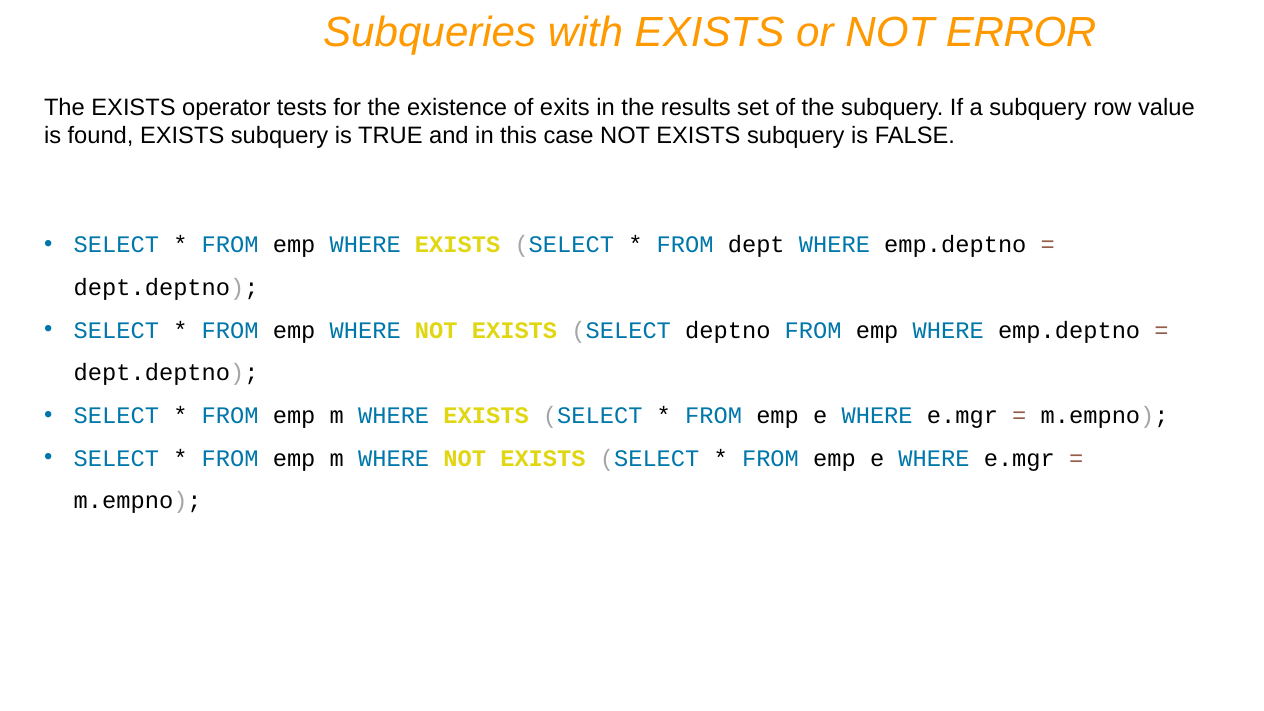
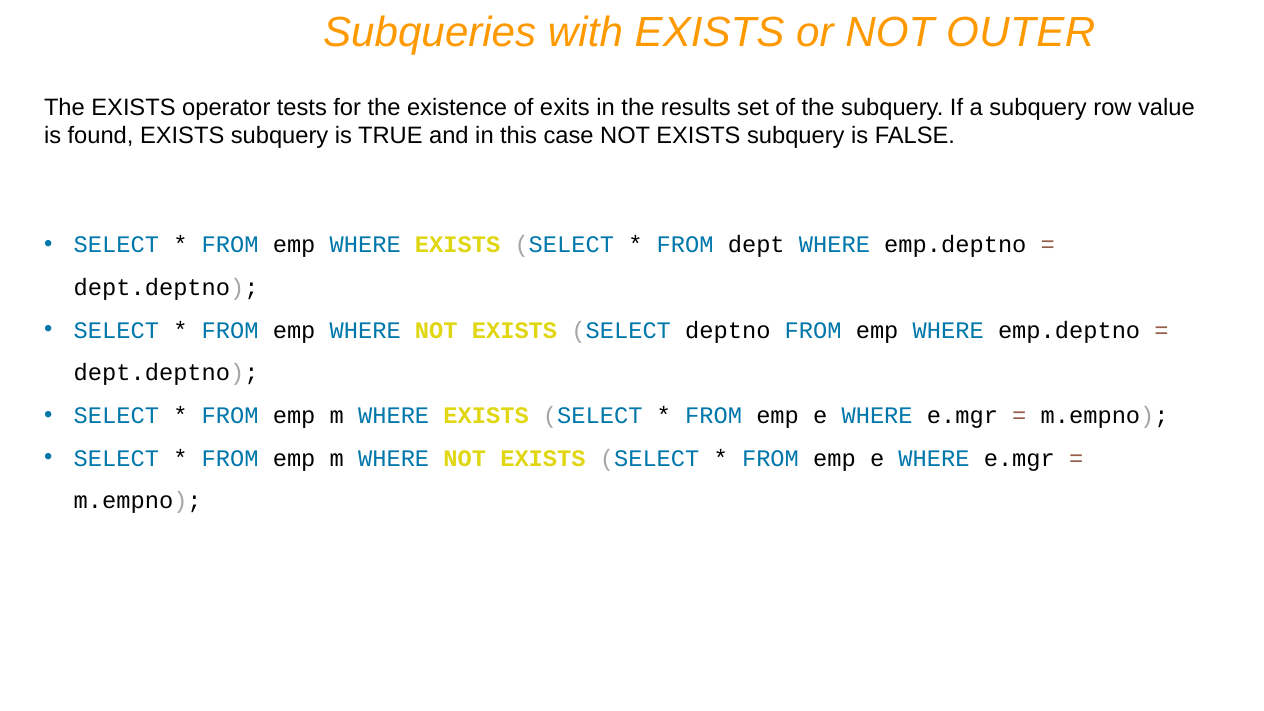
ERROR: ERROR -> OUTER
